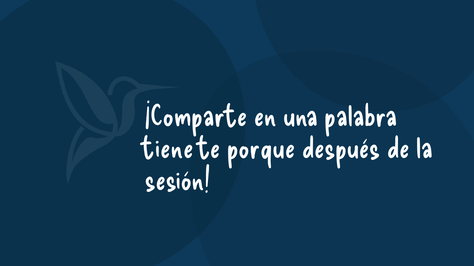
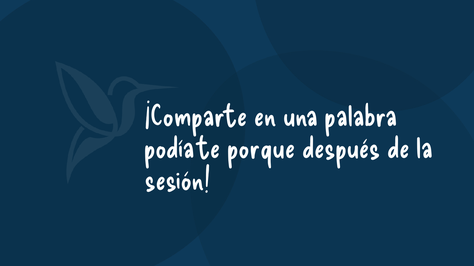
tiene: tiene -> podía
